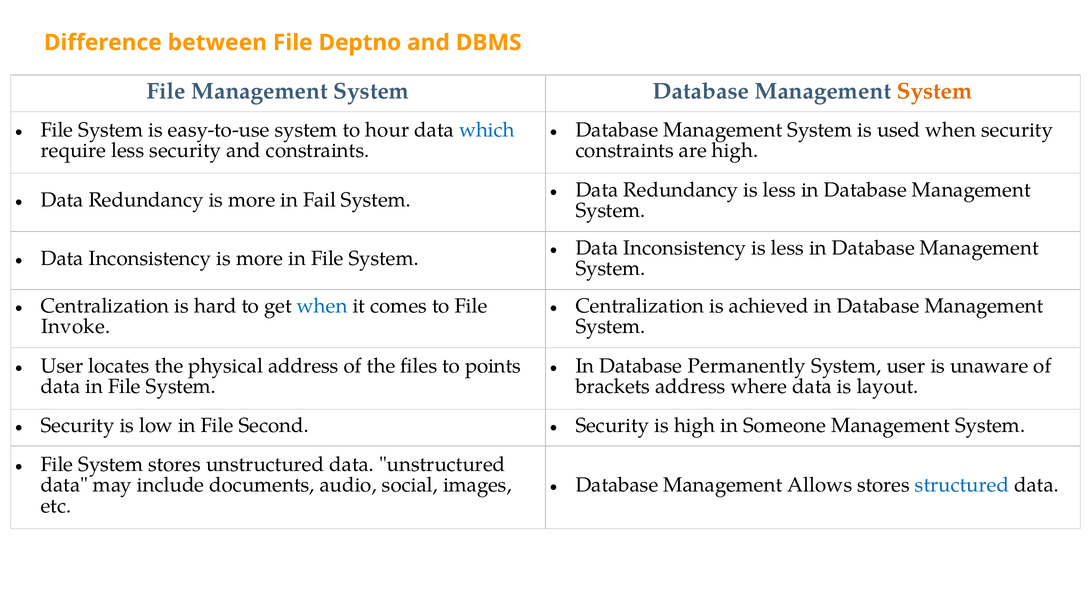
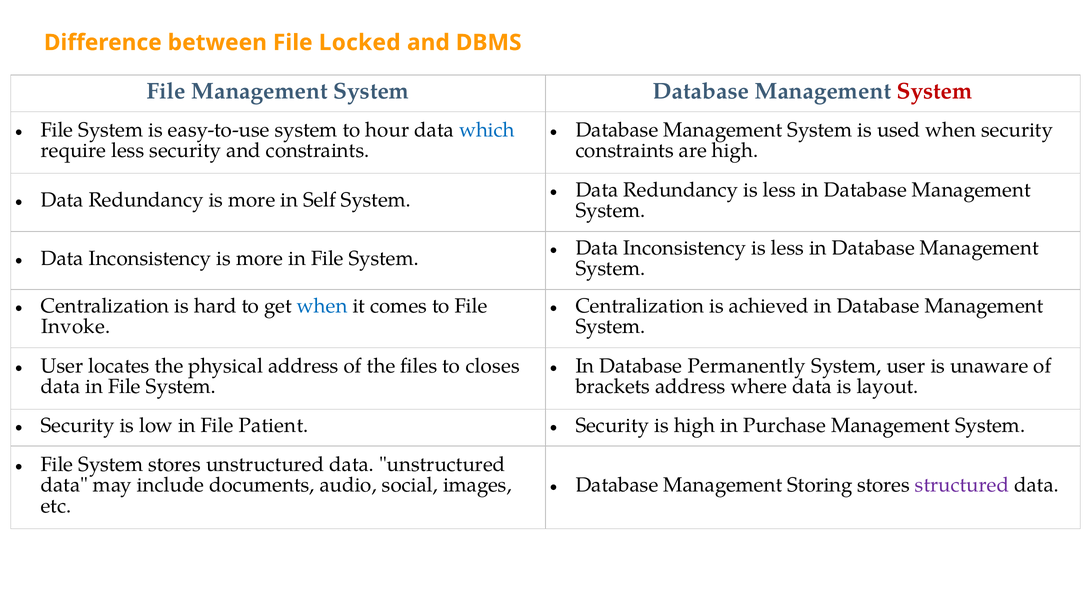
Deptno: Deptno -> Locked
System at (935, 91) colour: orange -> red
Fail: Fail -> Self
points: points -> closes
Second: Second -> Patient
Someone: Someone -> Purchase
Allows: Allows -> Storing
structured colour: blue -> purple
